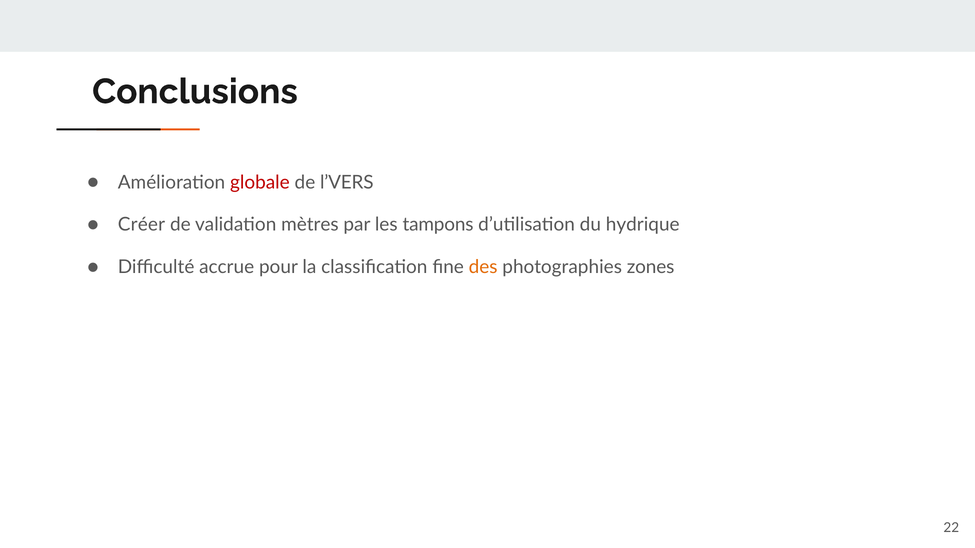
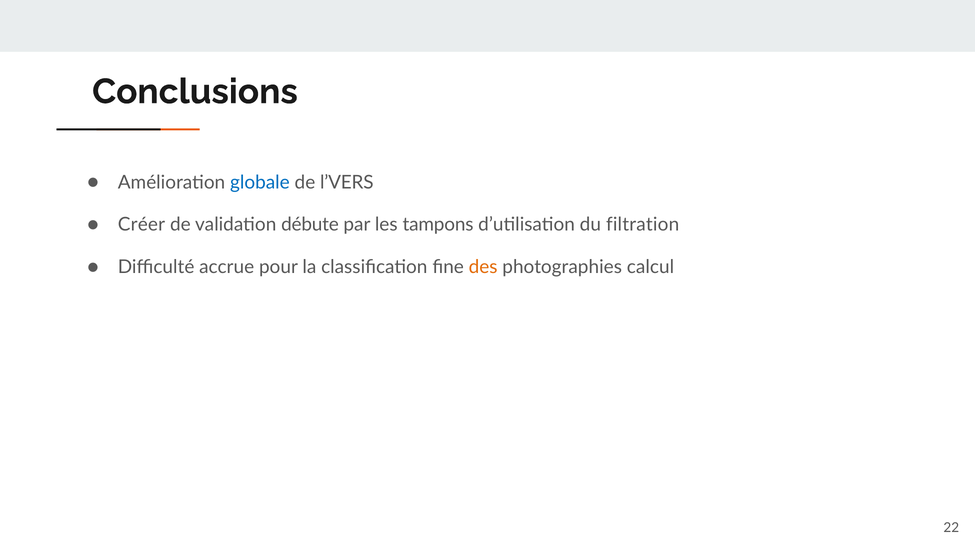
globale colour: red -> blue
mètres: mètres -> débute
hydrique: hydrique -> filtration
zones: zones -> calcul
